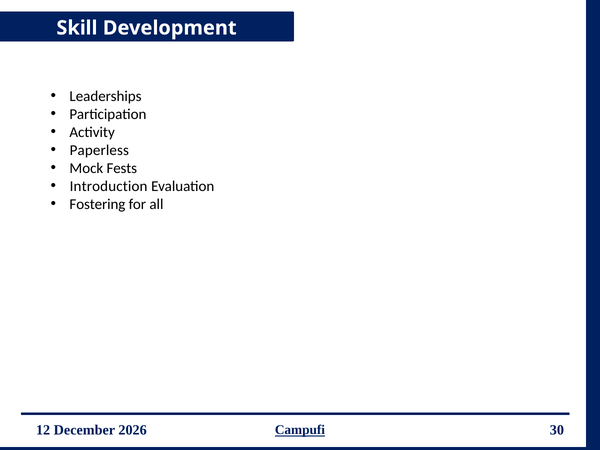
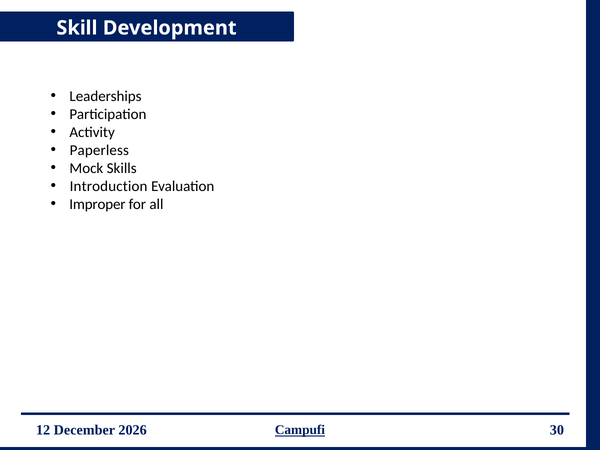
Fests: Fests -> Skills
Fostering: Fostering -> Improper
